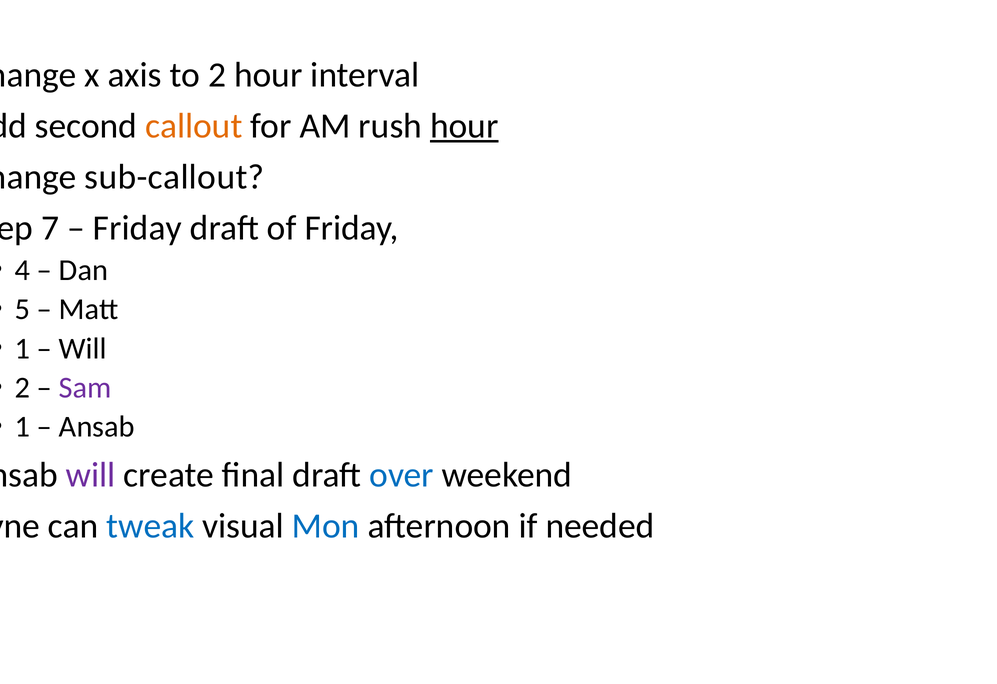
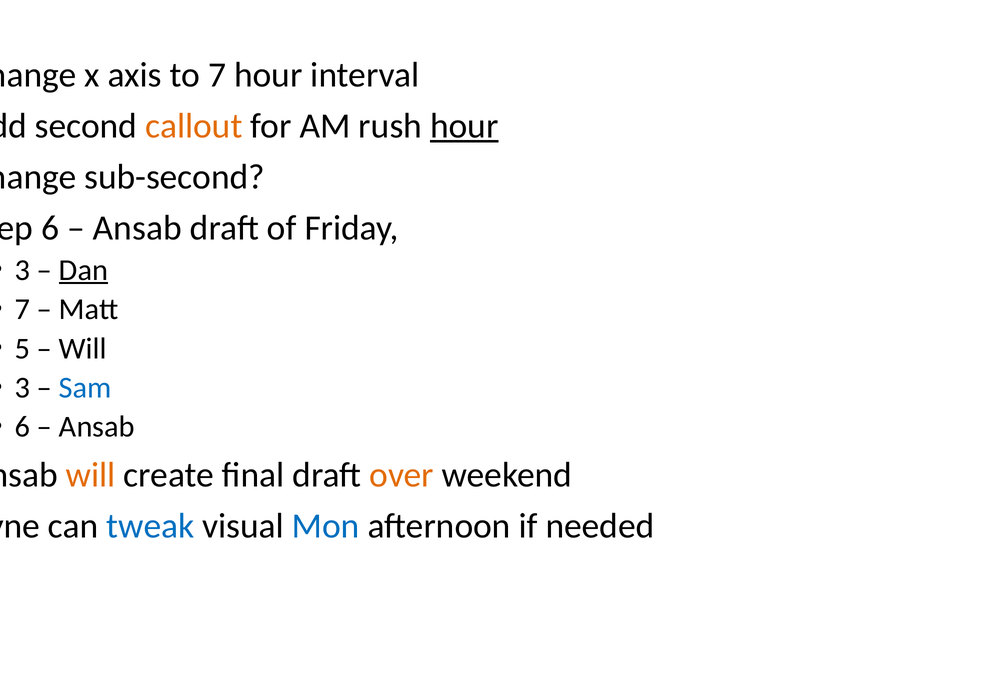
to 2: 2 -> 7
sub-callout: sub-callout -> sub-second
7 at (50, 228): 7 -> 6
Friday at (137, 228): Friday -> Ansab
4 at (22, 270): 4 -> 3
Dan underline: none -> present
5 at (22, 309): 5 -> 7
1 at (22, 349): 1 -> 5
2 at (22, 388): 2 -> 3
Sam colour: purple -> blue
1 at (22, 427): 1 -> 6
will at (91, 475) colour: purple -> orange
over colour: blue -> orange
